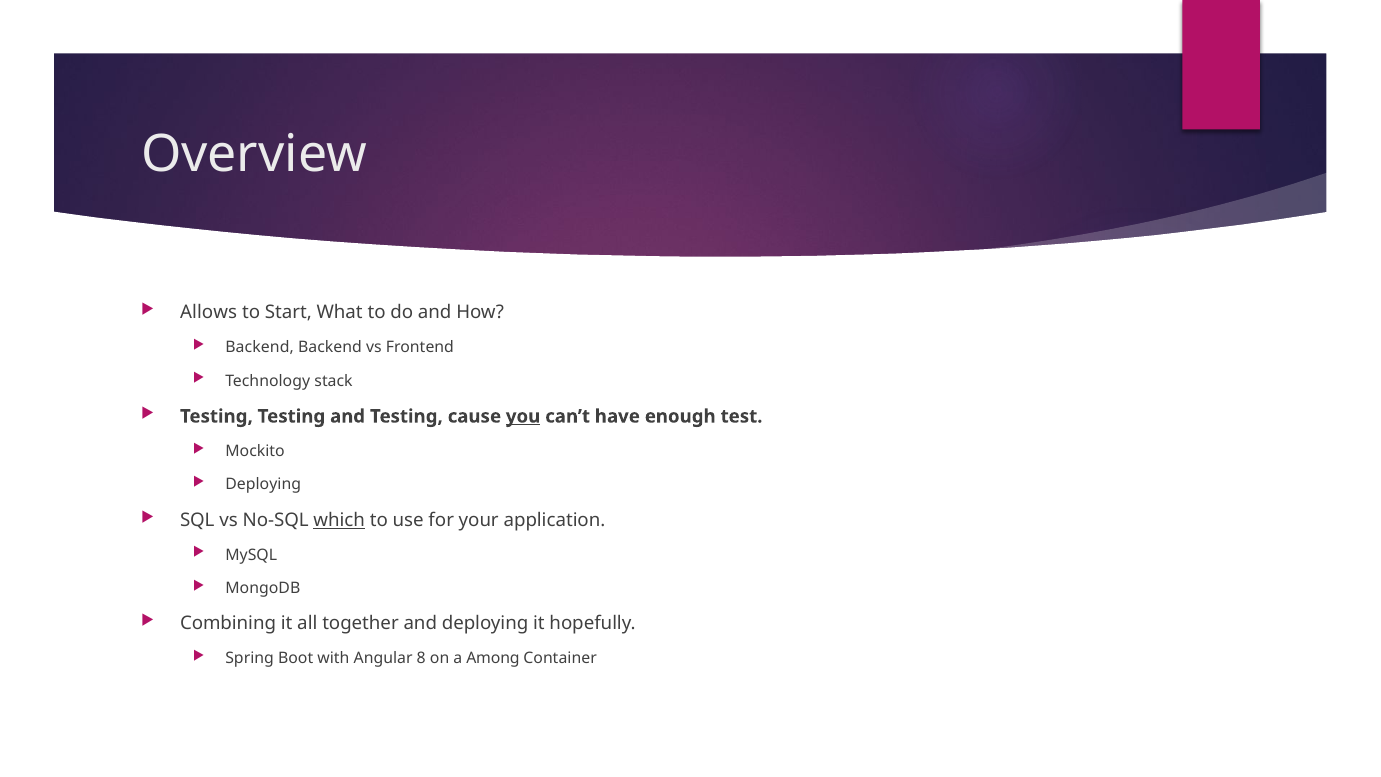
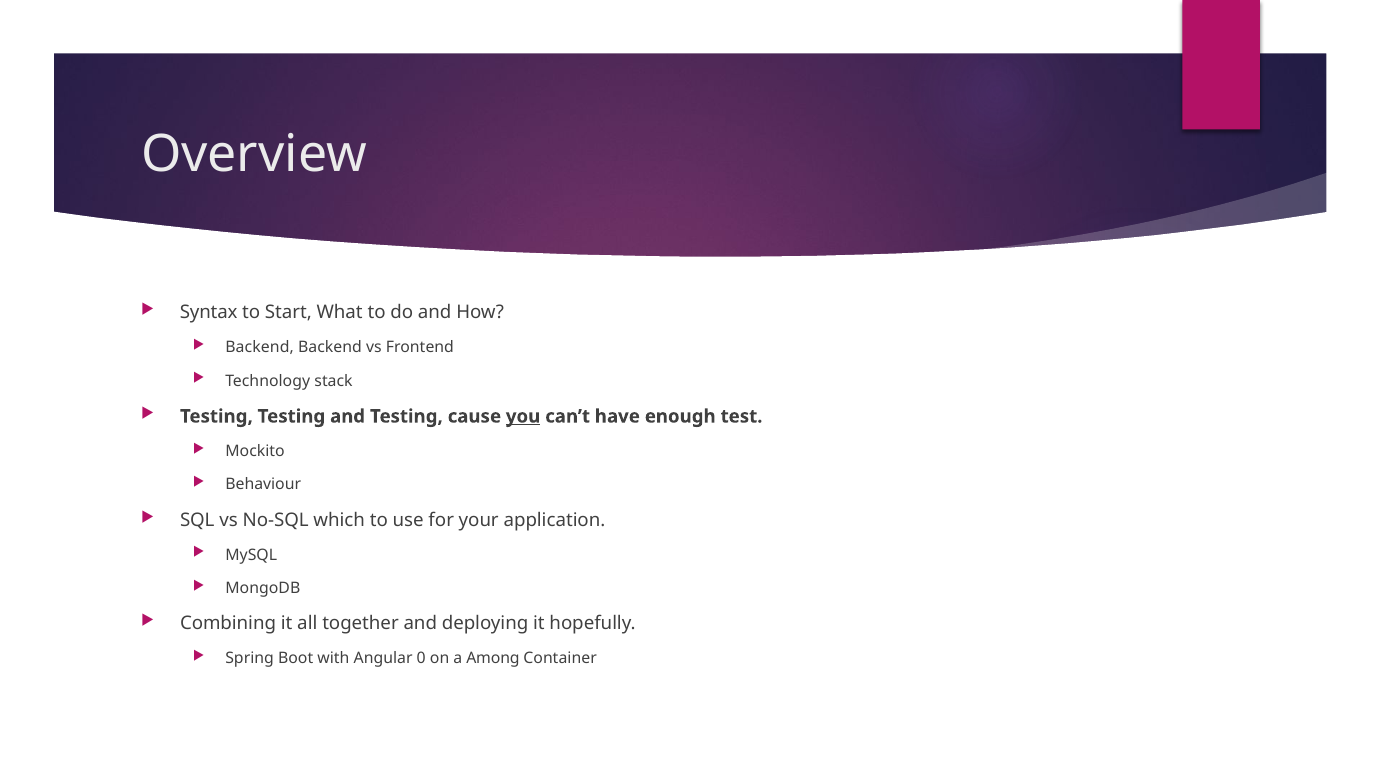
Allows: Allows -> Syntax
Deploying at (263, 485): Deploying -> Behaviour
which underline: present -> none
8: 8 -> 0
